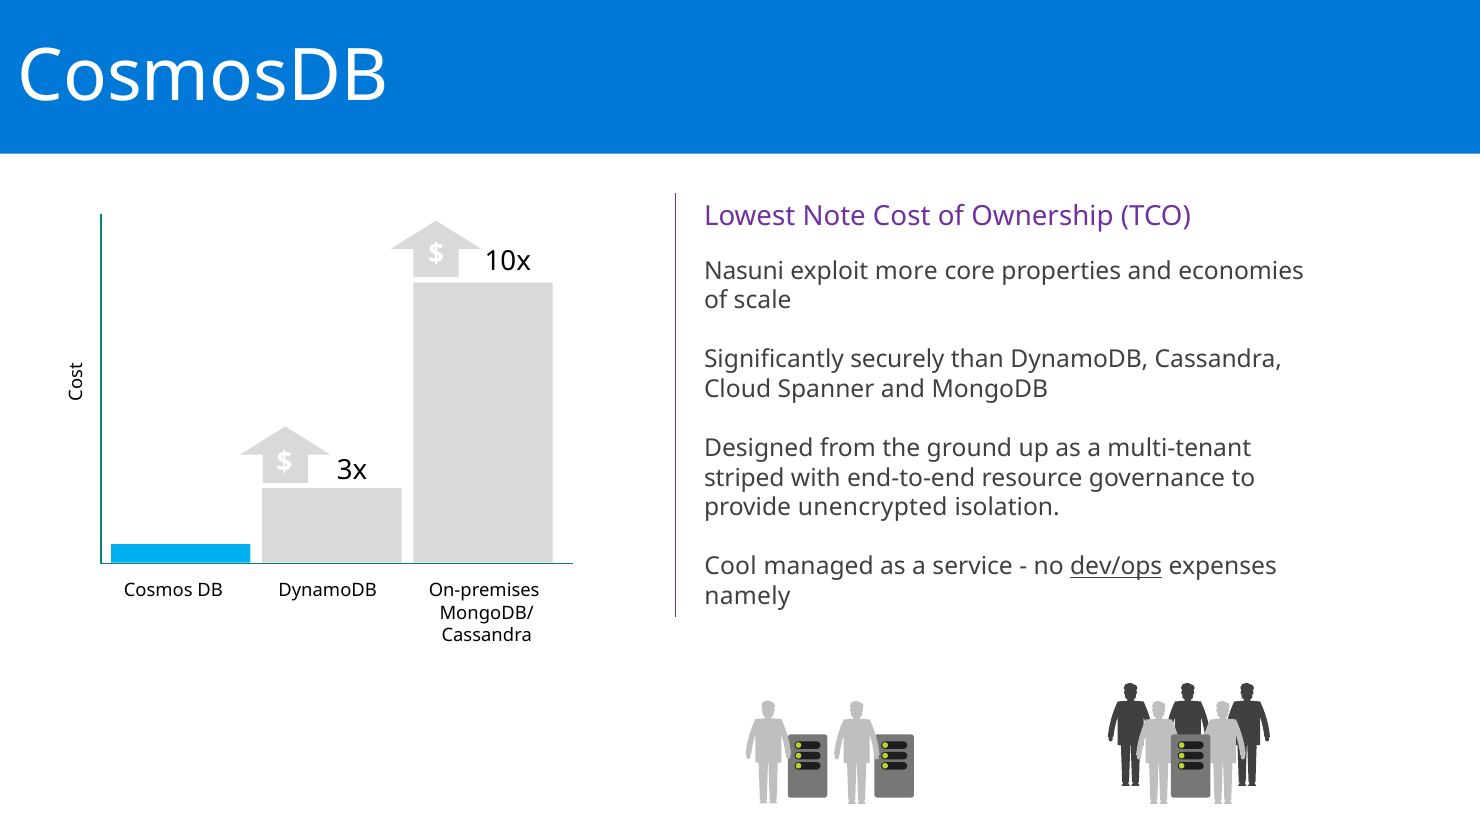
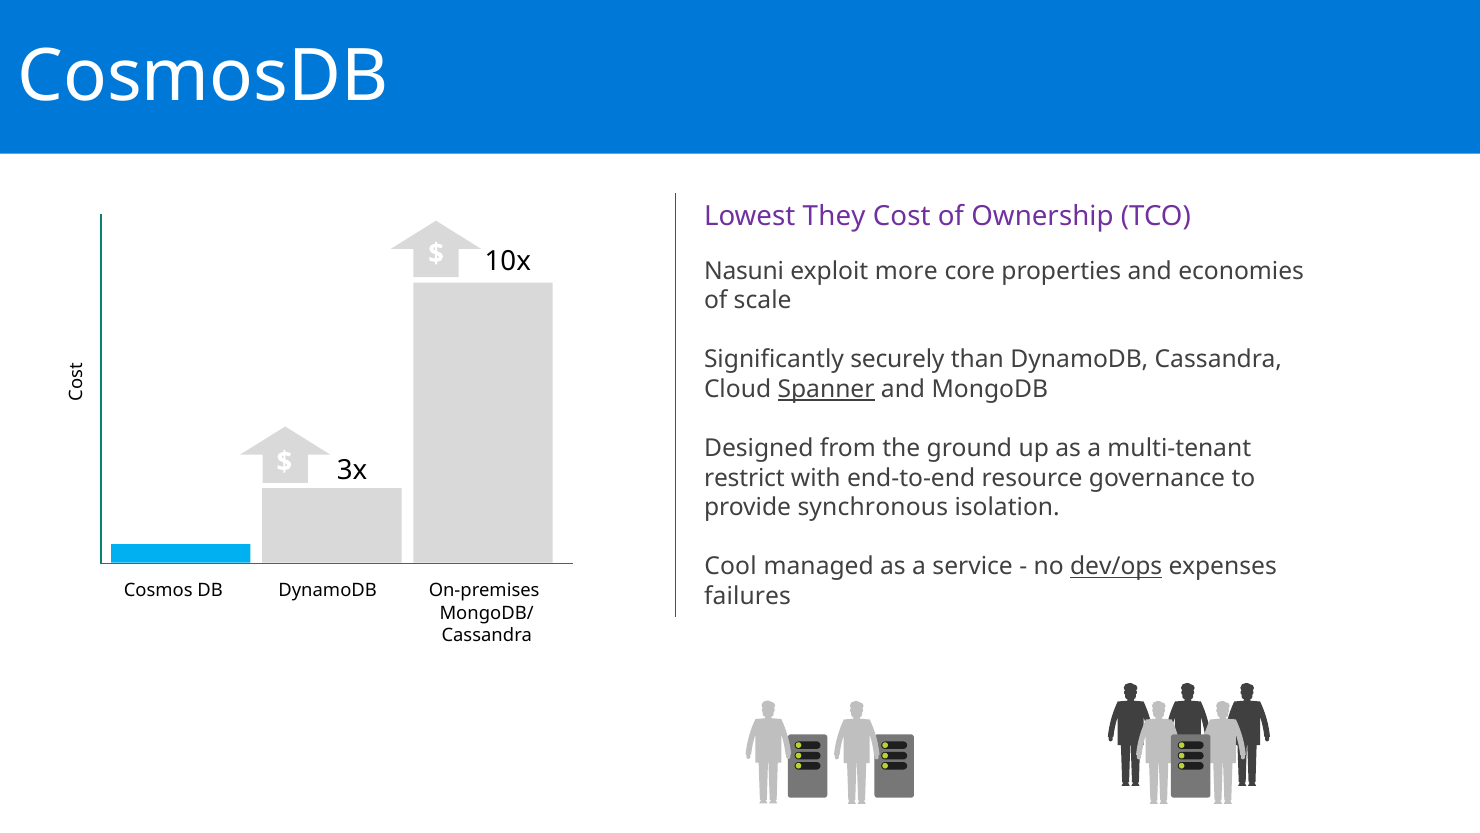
Note: Note -> They
Spanner underline: none -> present
striped: striped -> restrict
unencrypted: unencrypted -> synchronous
namely: namely -> failures
